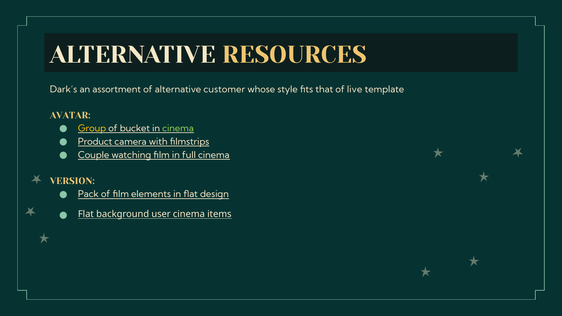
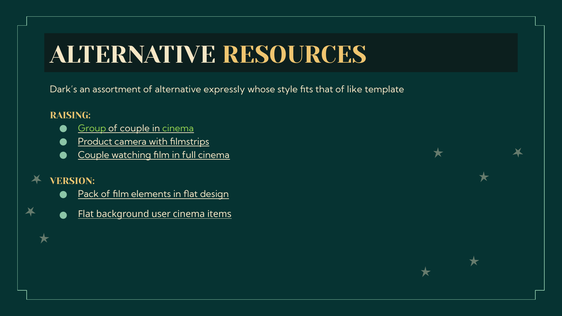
customer: customer -> expressly
live: live -> like
AVATAR: AVATAR -> RAISING
Group colour: yellow -> light green
of bucket: bucket -> couple
